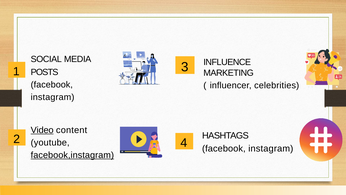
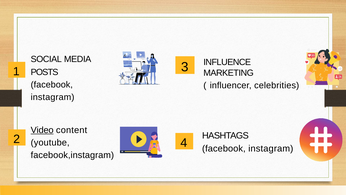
facebook,instagram underline: present -> none
